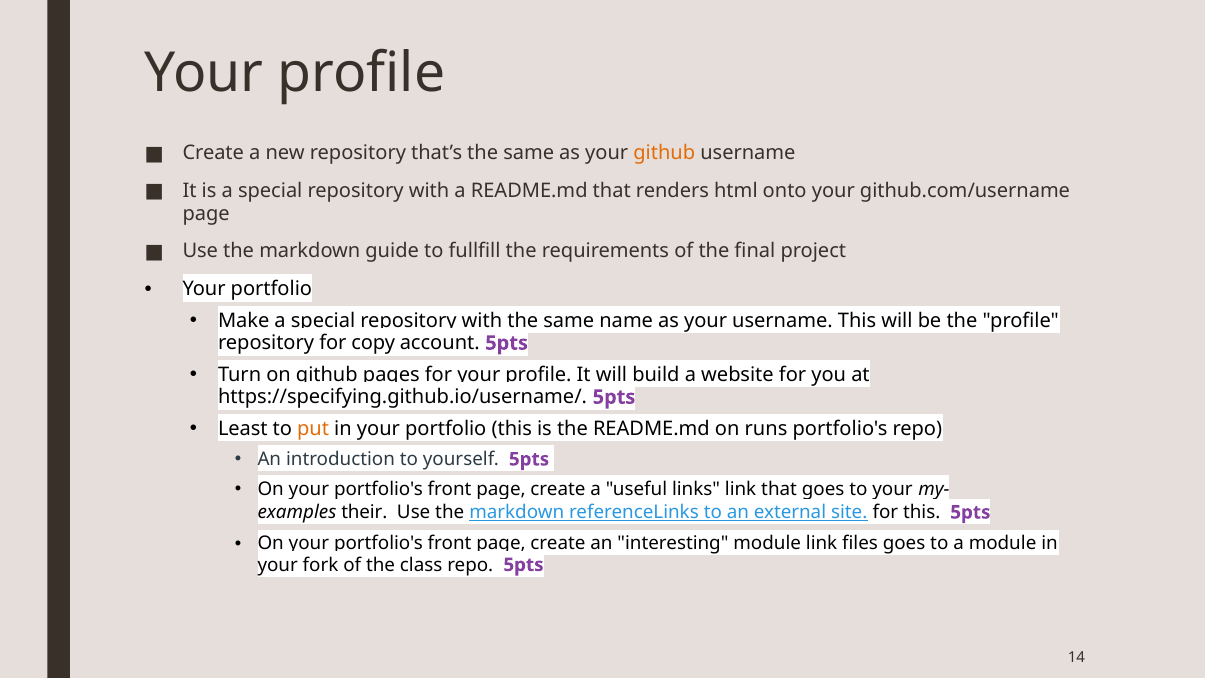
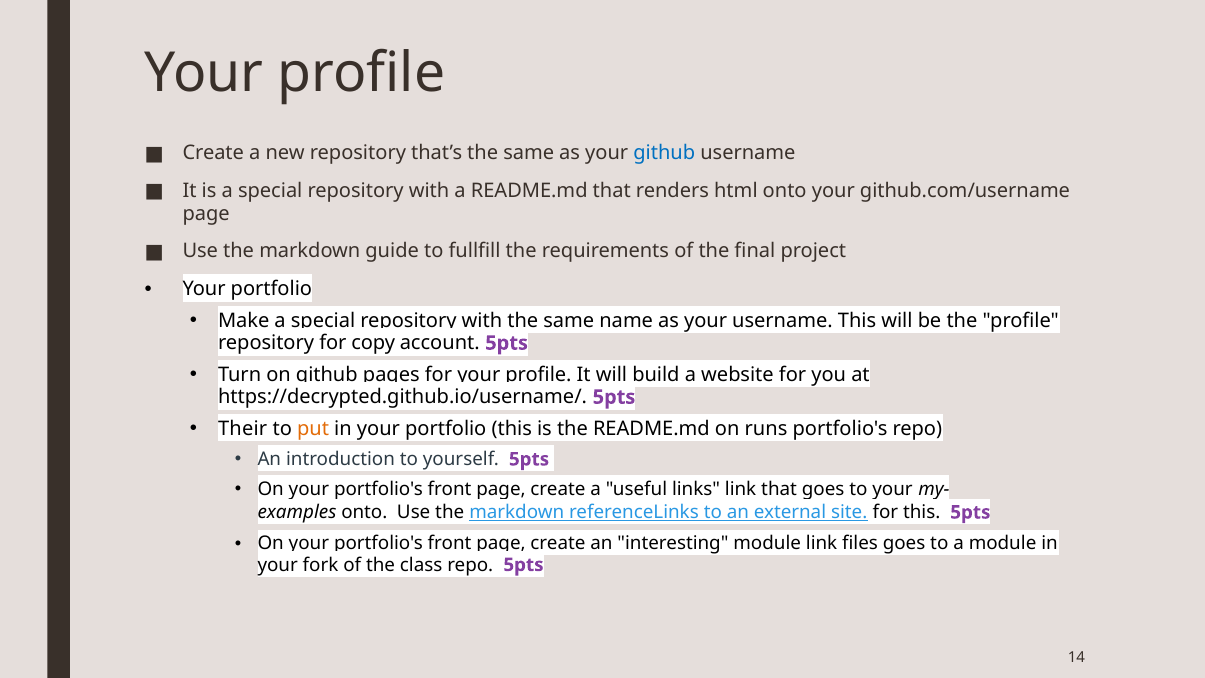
github at (664, 153) colour: orange -> blue
https://specifying.github.io/username/: https://specifying.github.io/username/ -> https://decrypted.github.io/username/
Least: Least -> Their
their at (364, 512): their -> onto
